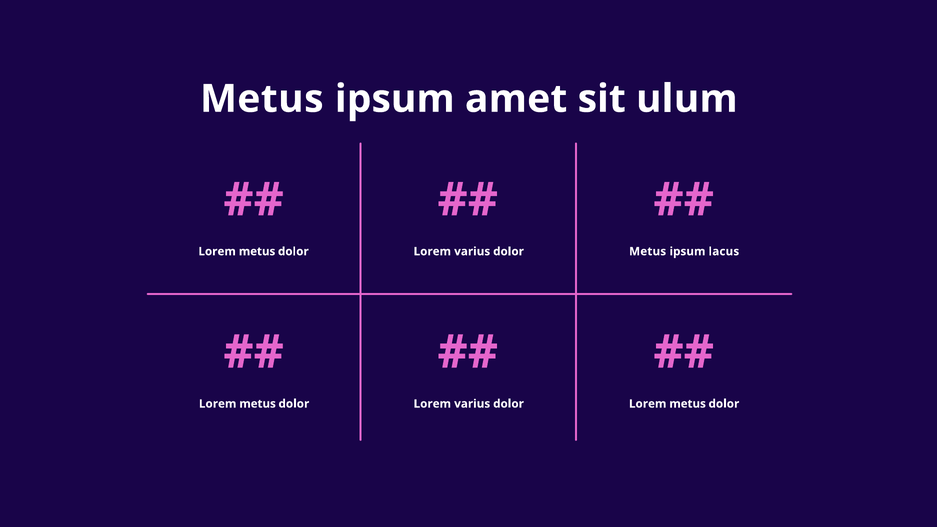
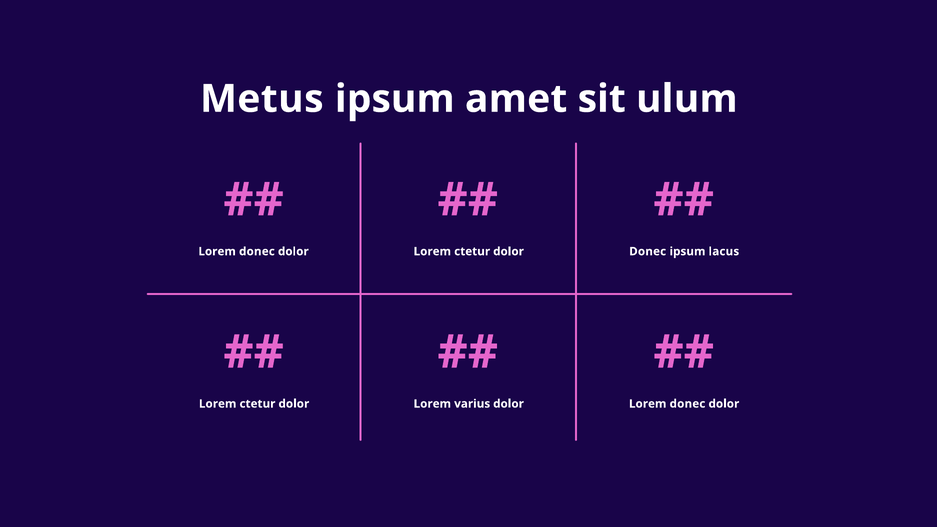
metus at (257, 251): metus -> donec
varius at (472, 251): varius -> ctetur
Metus at (648, 251): Metus -> Donec
metus at (258, 404): metus -> ctetur
metus at (688, 404): metus -> donec
